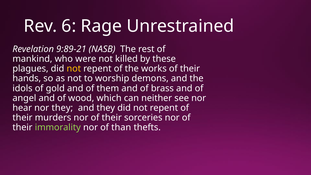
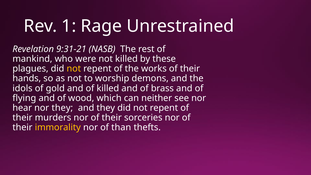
6: 6 -> 1
9:89-21: 9:89-21 -> 9:31-21
of them: them -> killed
angel: angel -> flying
immorality colour: light green -> yellow
